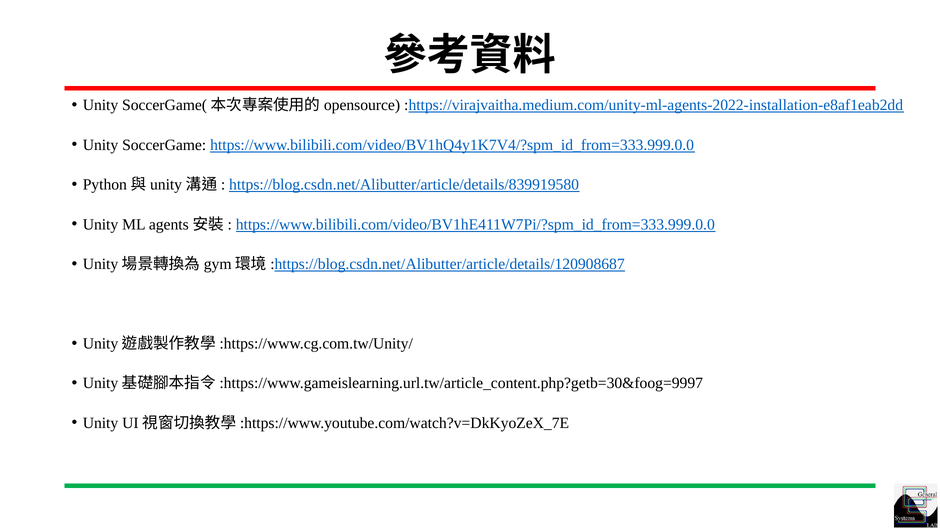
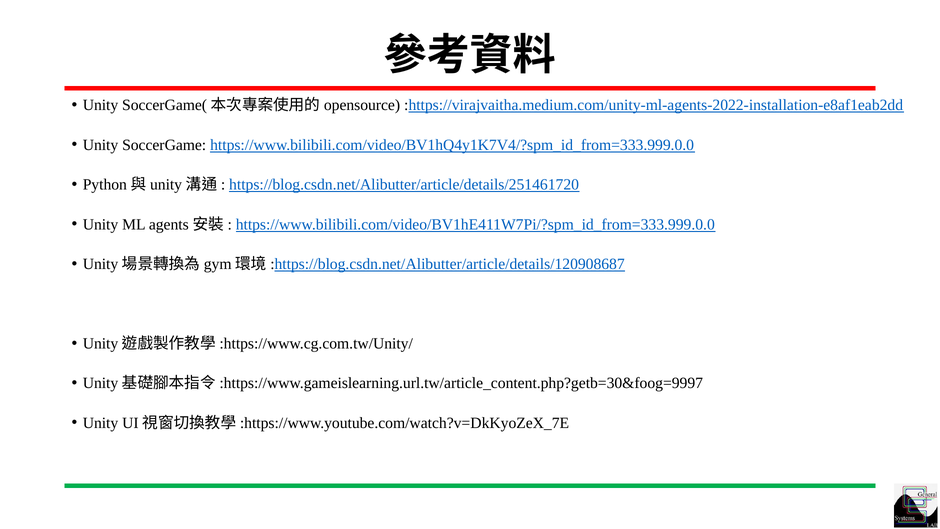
https://blog.csdn.net/Alibutter/article/details/839919580: https://blog.csdn.net/Alibutter/article/details/839919580 -> https://blog.csdn.net/Alibutter/article/details/251461720
